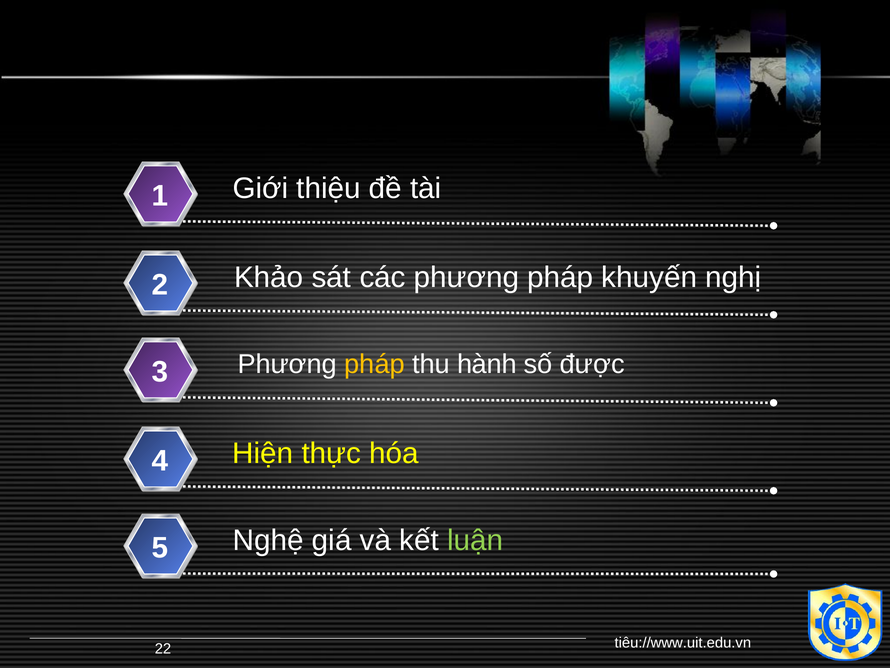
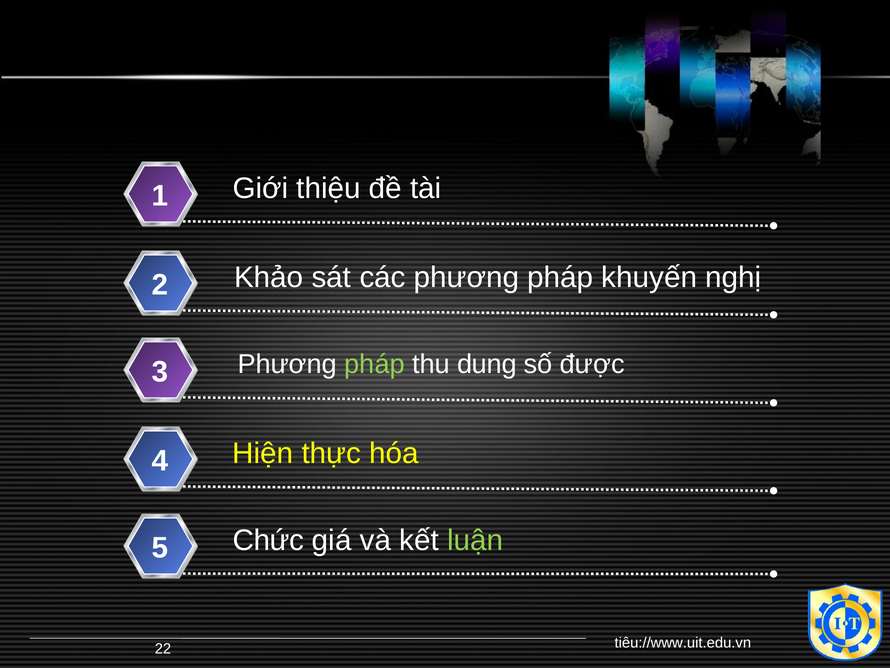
pháp at (375, 364) colour: yellow -> light green
hành: hành -> dung
Nghệ: Nghệ -> Chức
